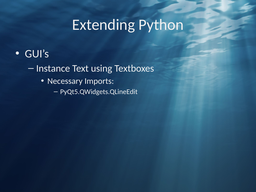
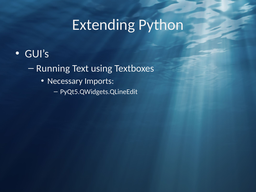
Instance: Instance -> Running
